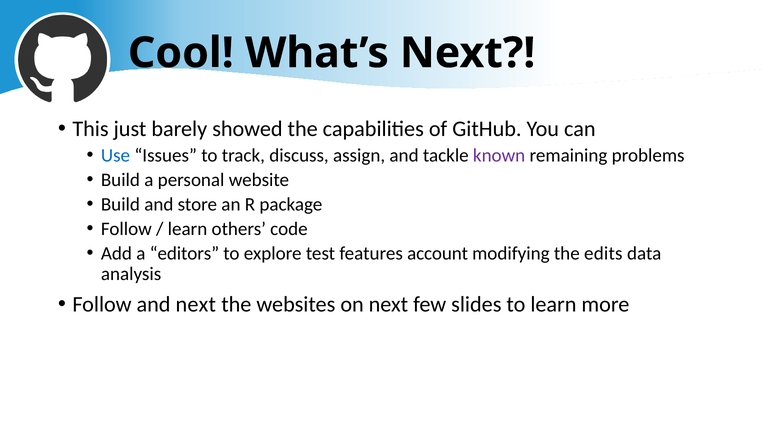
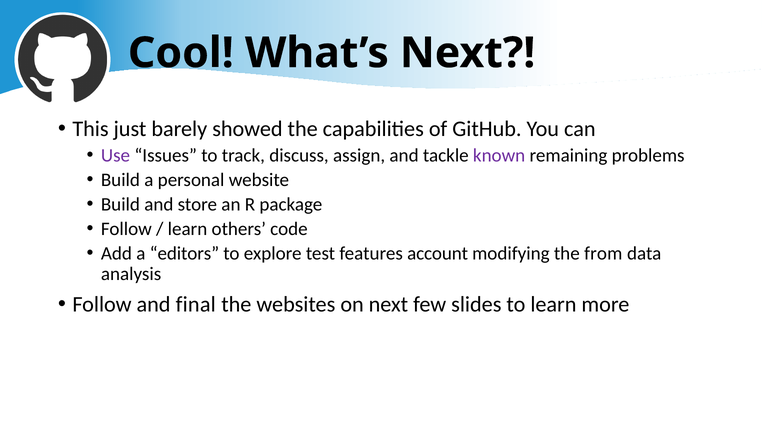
Use colour: blue -> purple
edits: edits -> from
and next: next -> final
